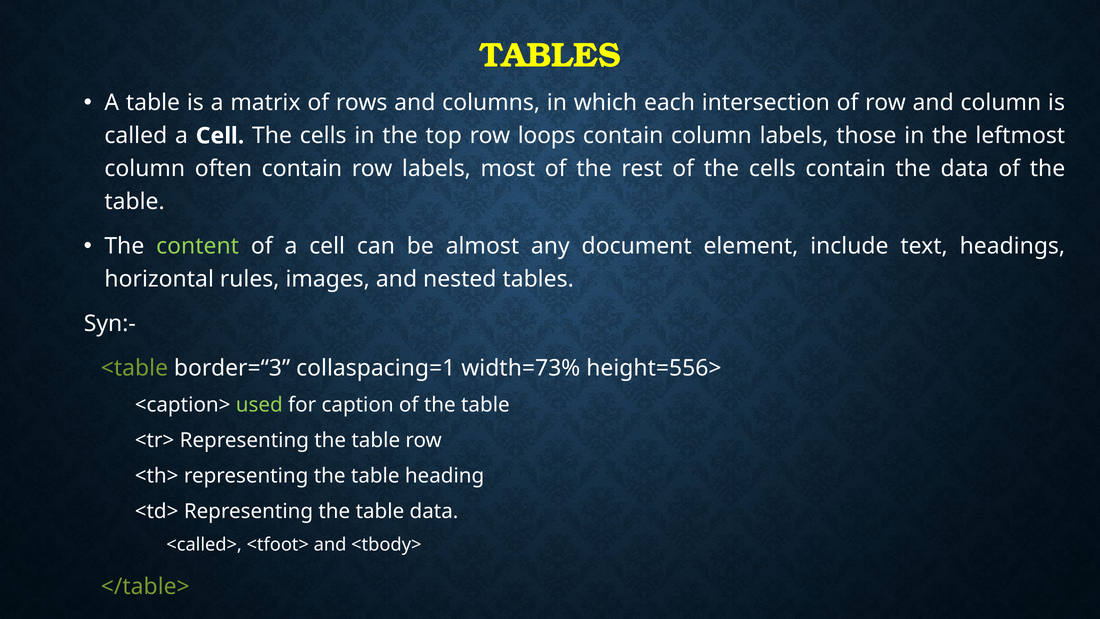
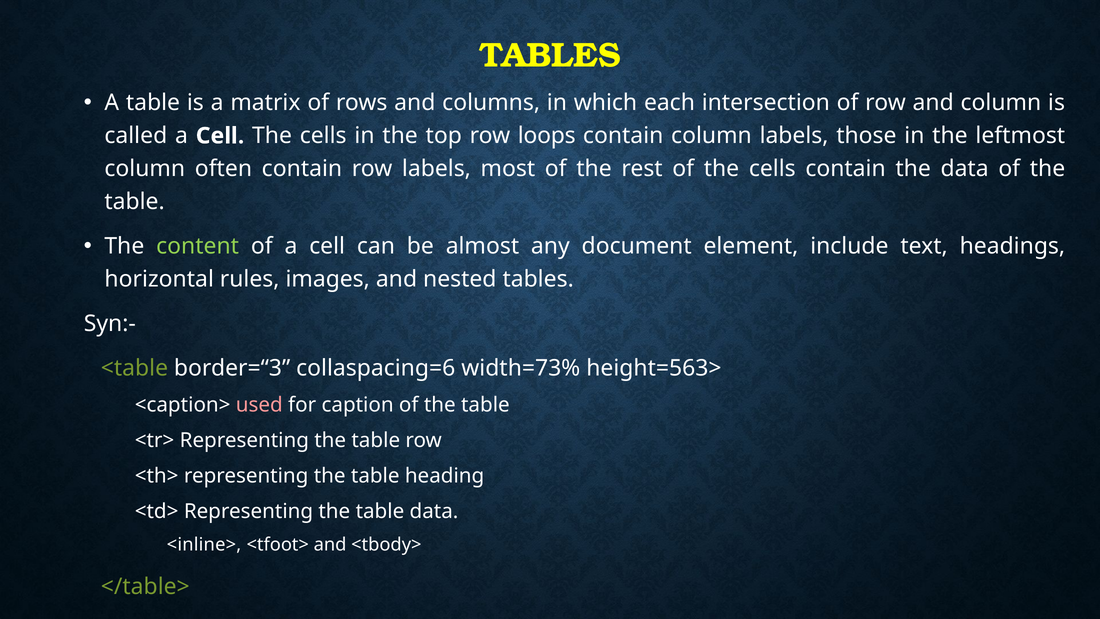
collaspacing=1: collaspacing=1 -> collaspacing=6
height=556>: height=556> -> height=563>
used colour: light green -> pink
<called>: <called> -> <inline>
